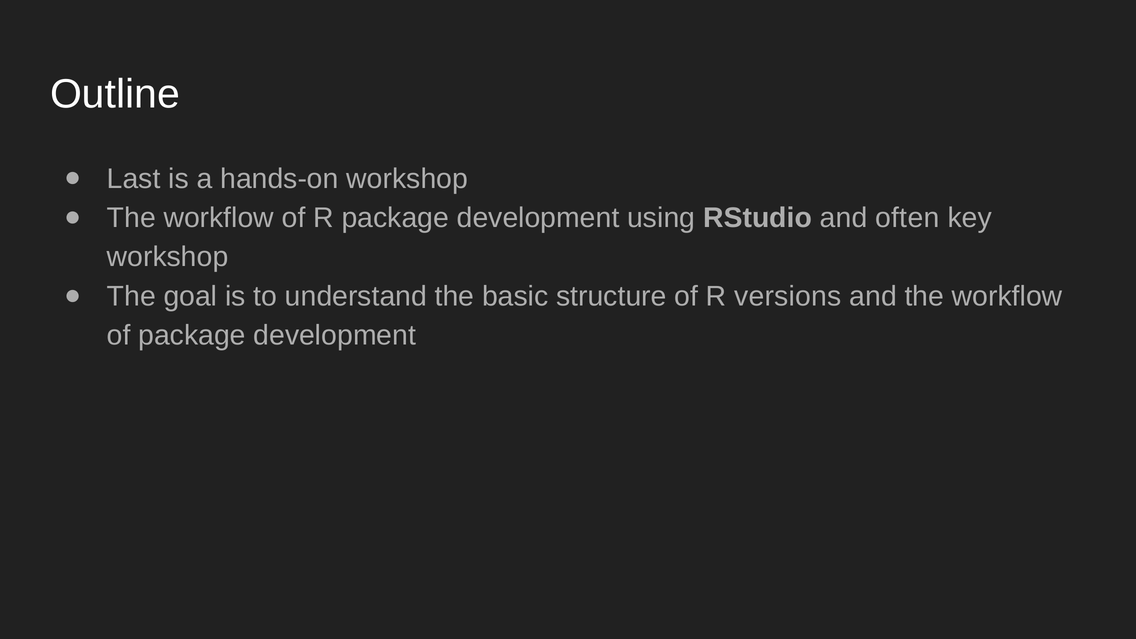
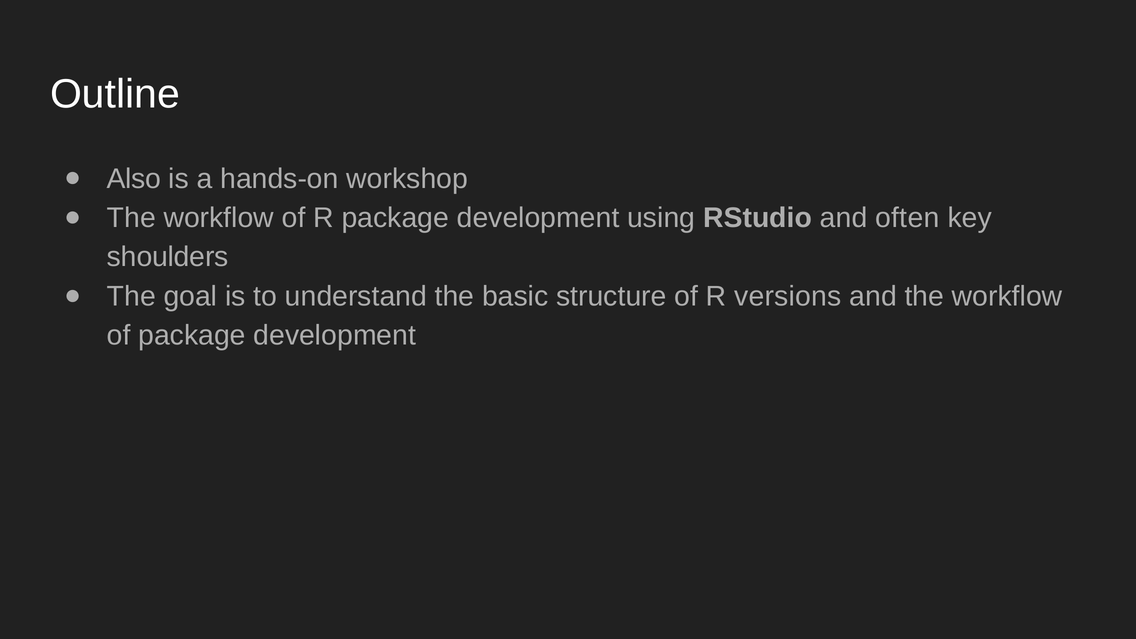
Last: Last -> Also
workshop at (168, 257): workshop -> shoulders
